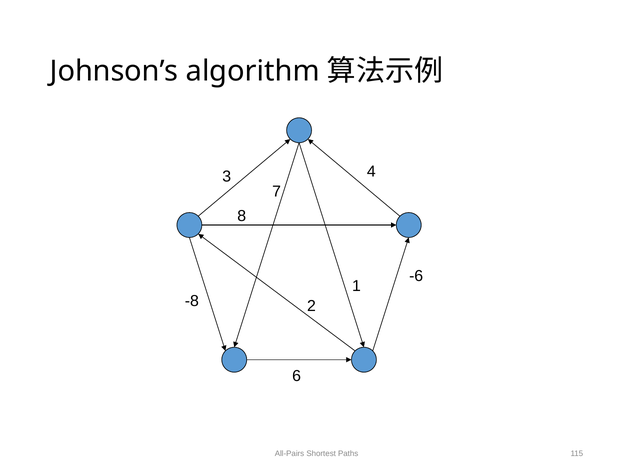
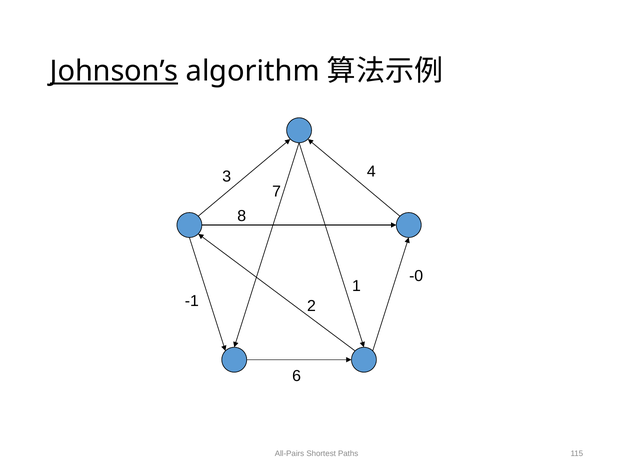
Johnson’s underline: none -> present
-6: -6 -> -0
-8: -8 -> -1
